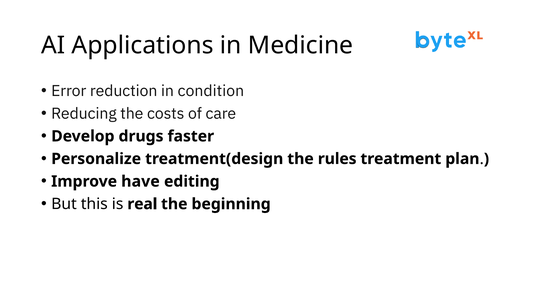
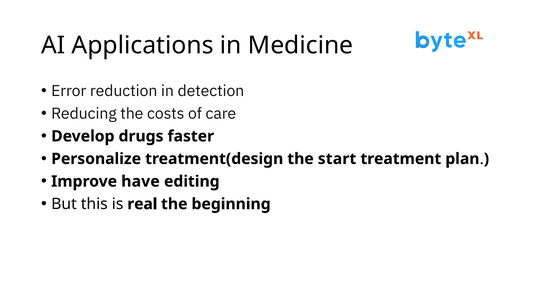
condition: condition -> detection
rules: rules -> start
